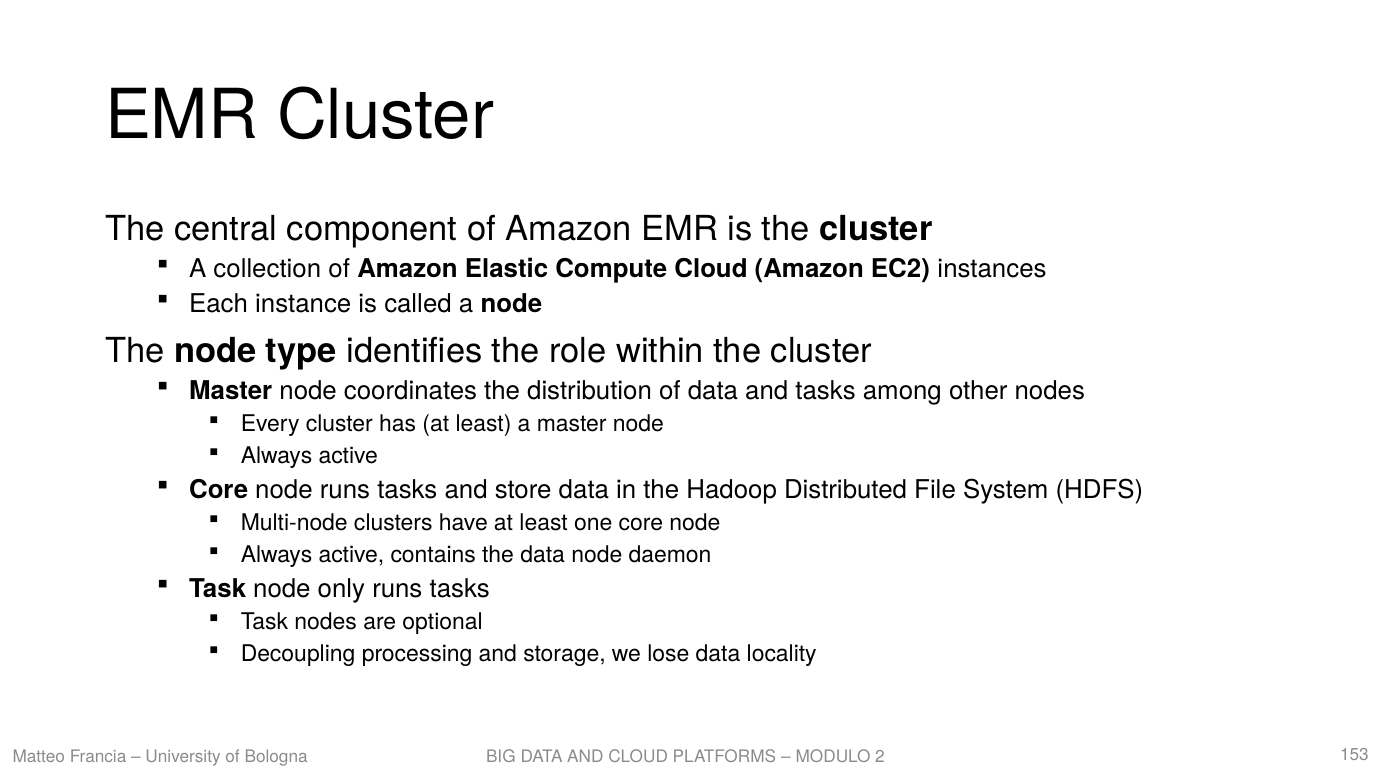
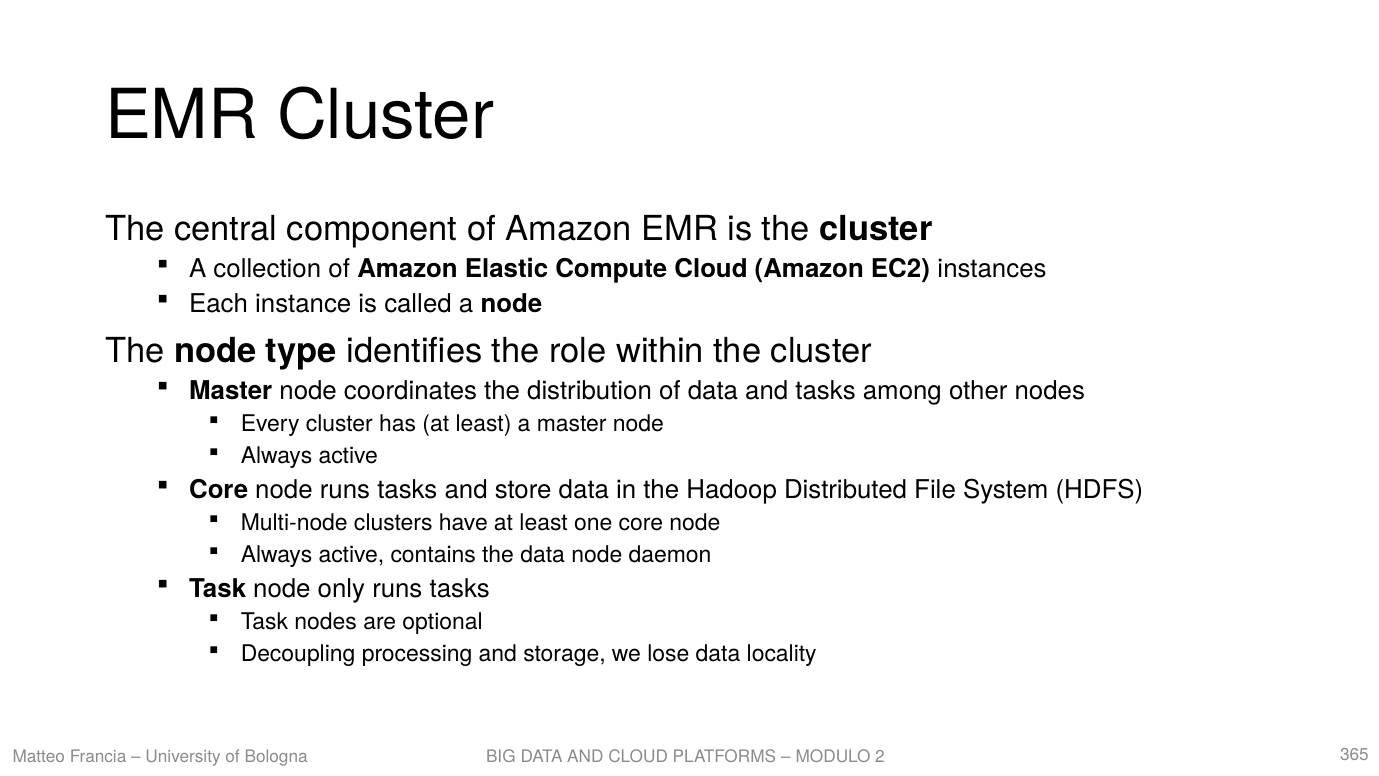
153: 153 -> 365
